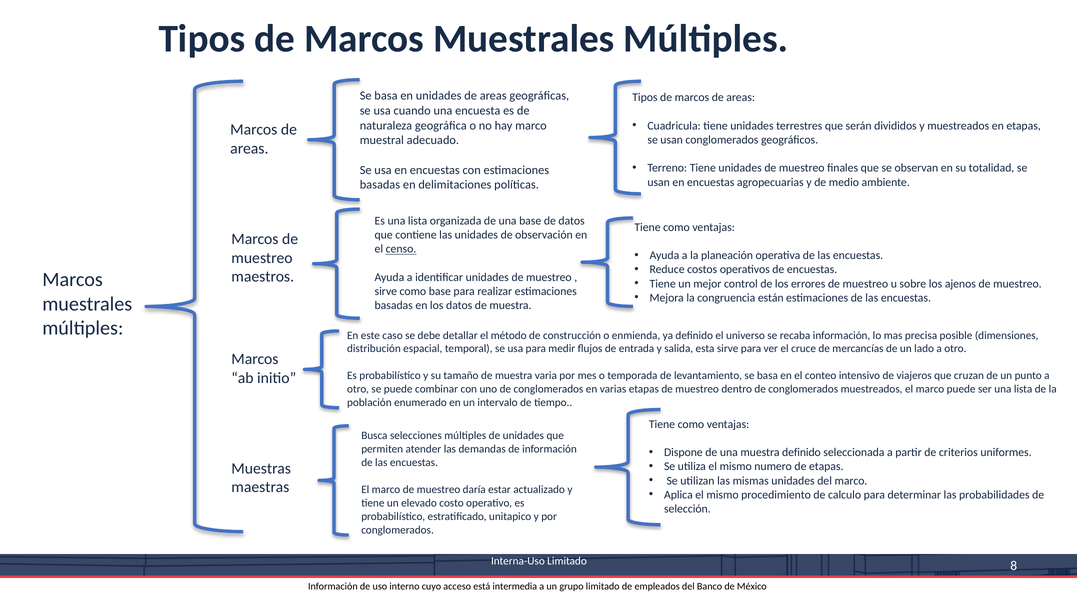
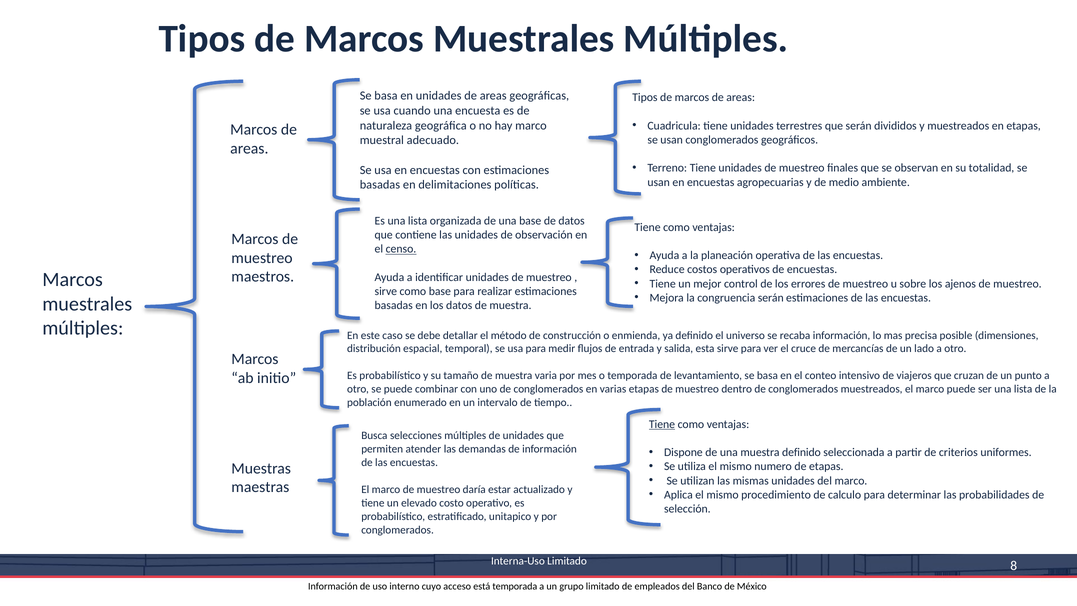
congruencia están: están -> serán
Tiene at (662, 424) underline: none -> present
está intermedia: intermedia -> temporada
